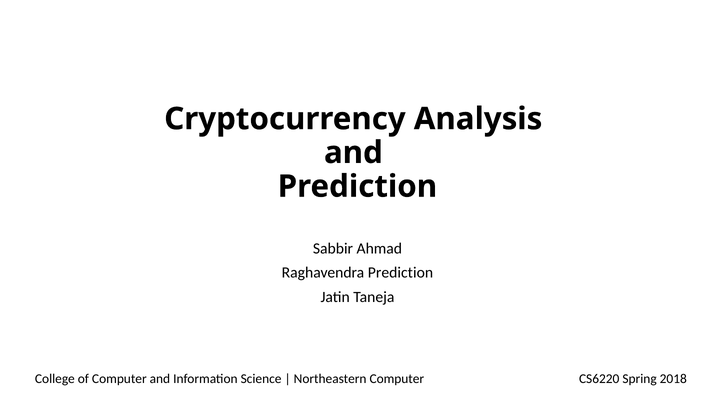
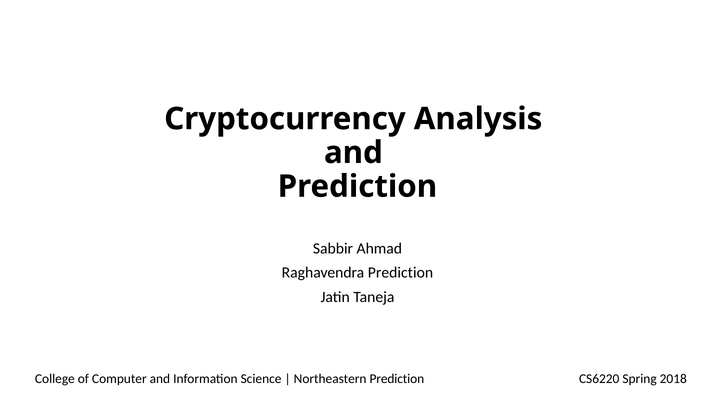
Northeastern Computer: Computer -> Prediction
